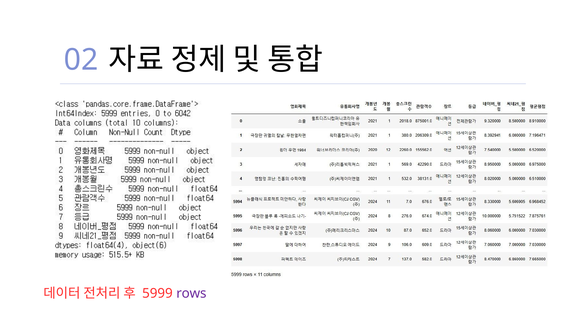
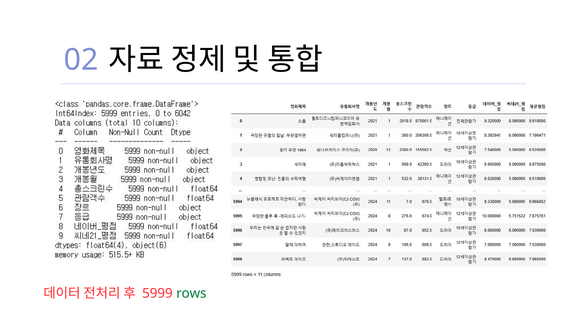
rows colour: purple -> green
